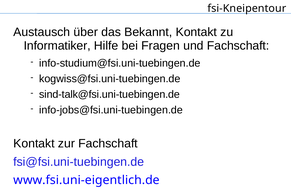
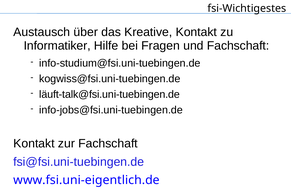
fsi-Kneipentour: fsi-Kneipentour -> fsi-Wichtigestes
Bekannt: Bekannt -> Kreative
sind-talk@fsi.uni-tuebingen.de: sind-talk@fsi.uni-tuebingen.de -> läuft-talk@fsi.uni-tuebingen.de
